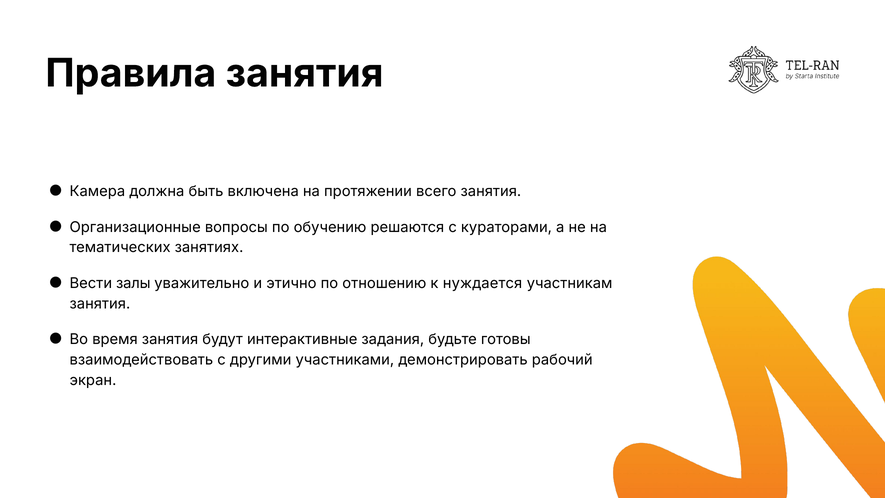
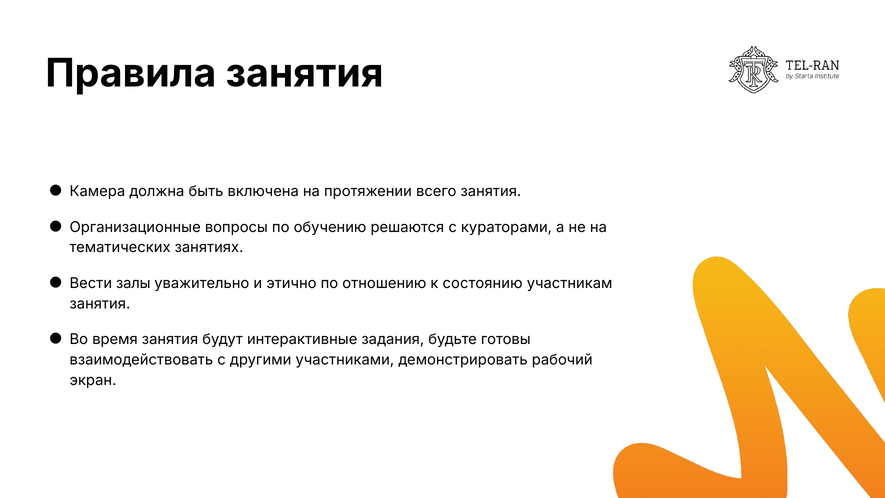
нуждается: нуждается -> состоянию
